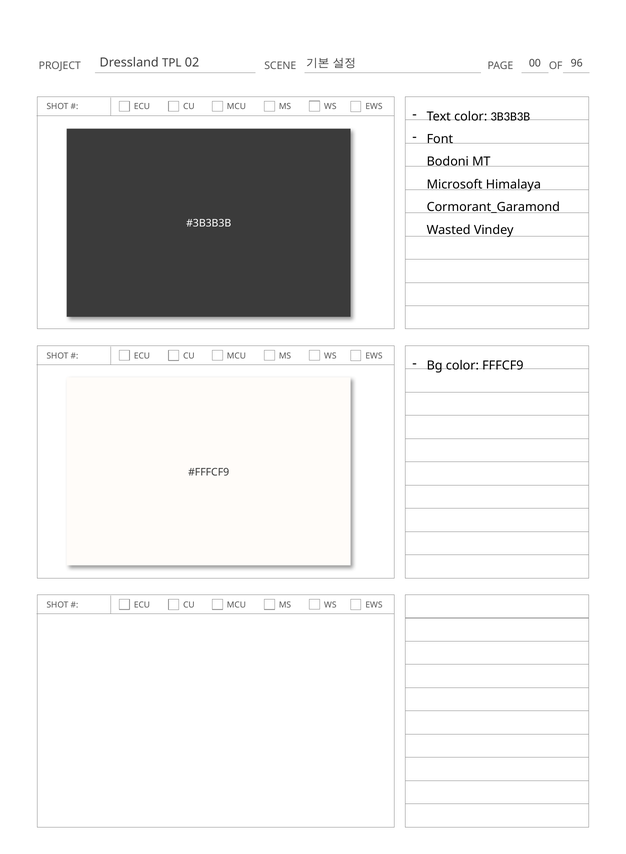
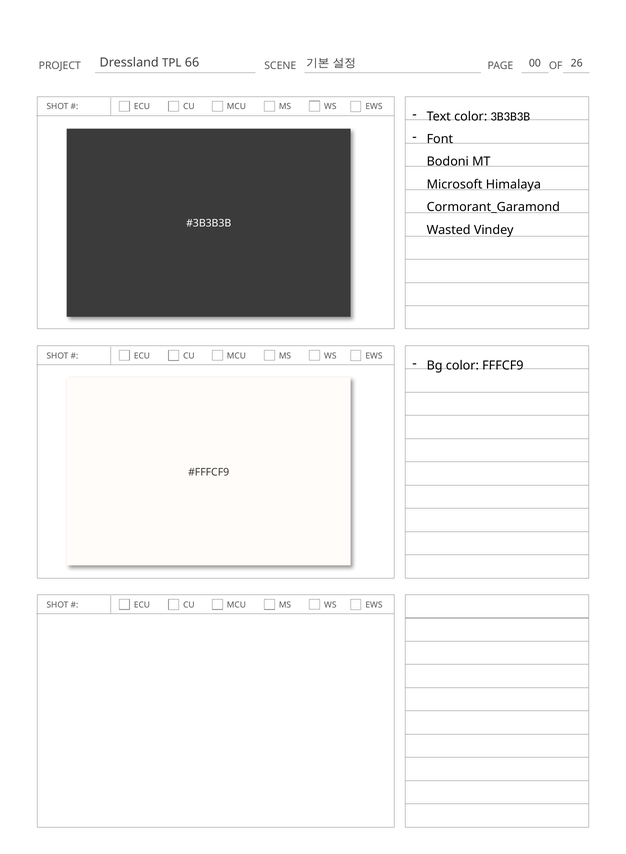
02: 02 -> 66
96: 96 -> 26
